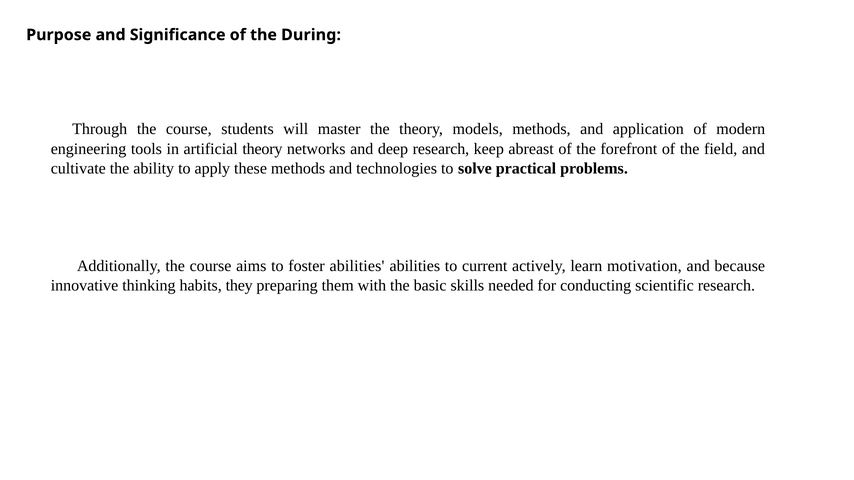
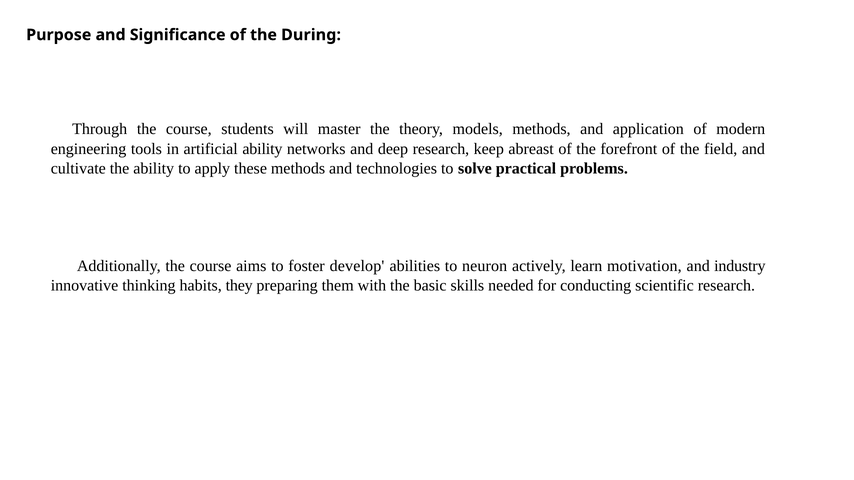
artificial theory: theory -> ability
foster abilities: abilities -> develop
current: current -> neuron
because: because -> industry
